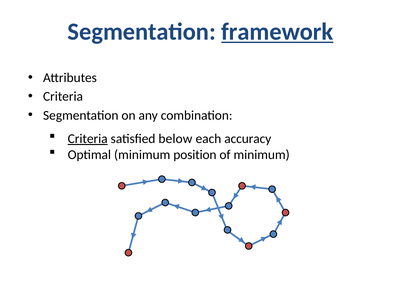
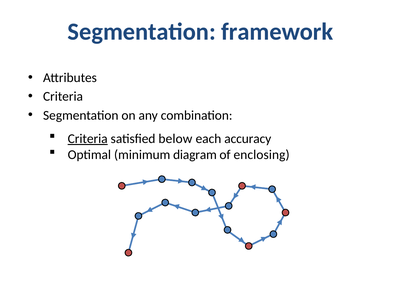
framework underline: present -> none
position: position -> diagram
of minimum: minimum -> enclosing
